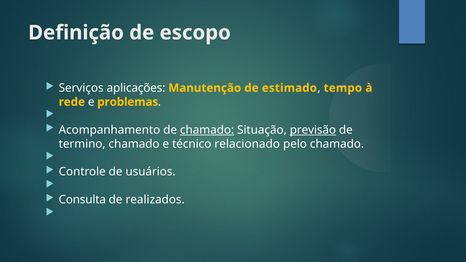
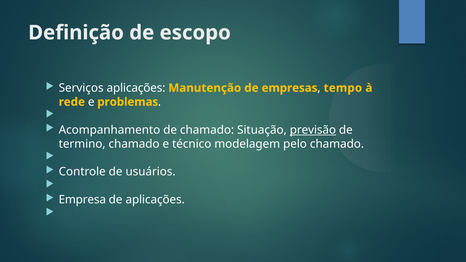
estimado: estimado -> empresas
chamado at (207, 130) underline: present -> none
relacionado: relacionado -> modelagem
Consulta: Consulta -> Empresa
de realizados: realizados -> aplicações
